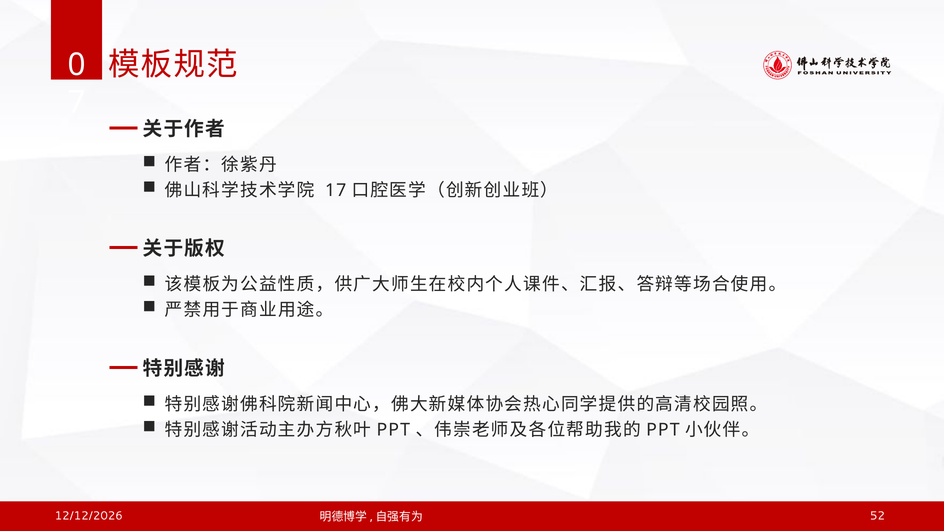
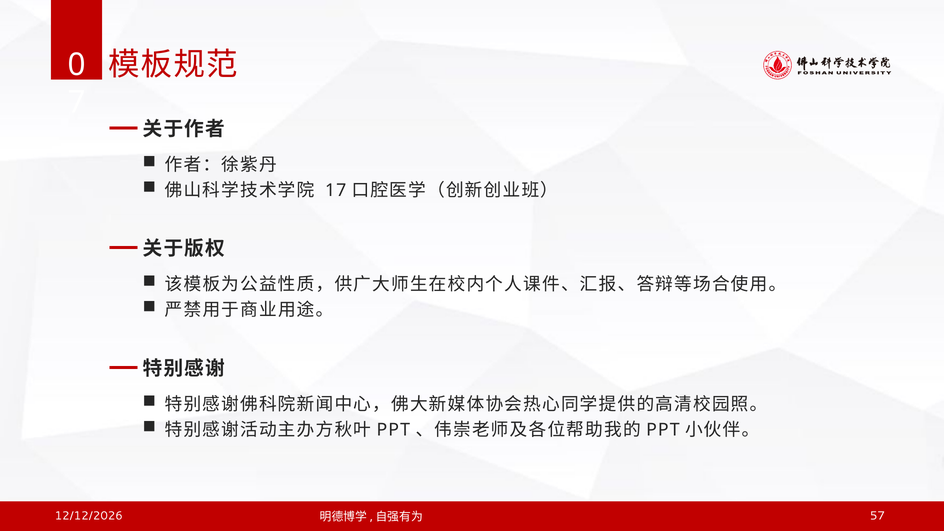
52: 52 -> 57
